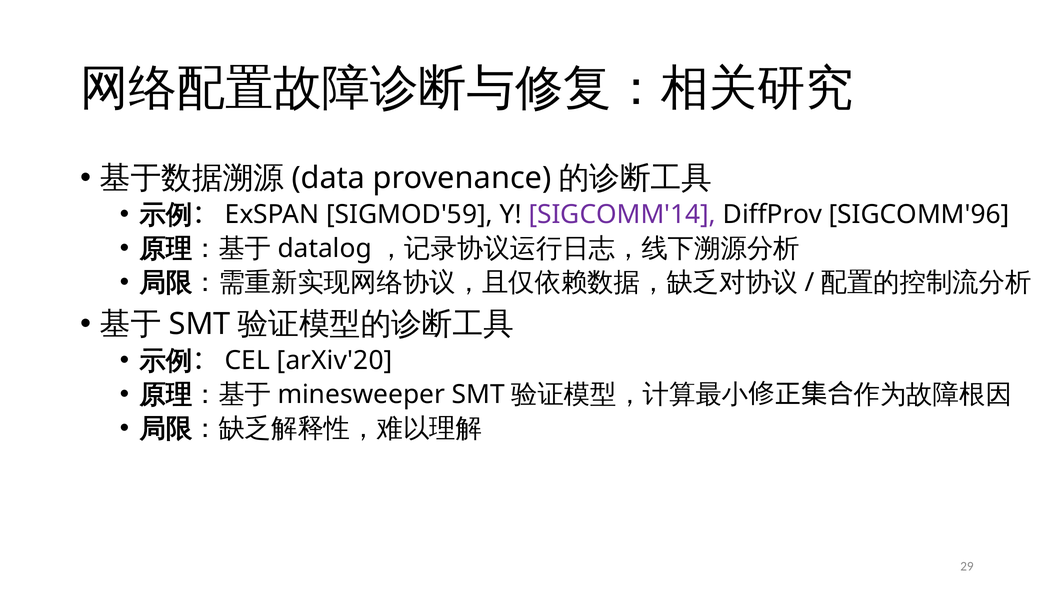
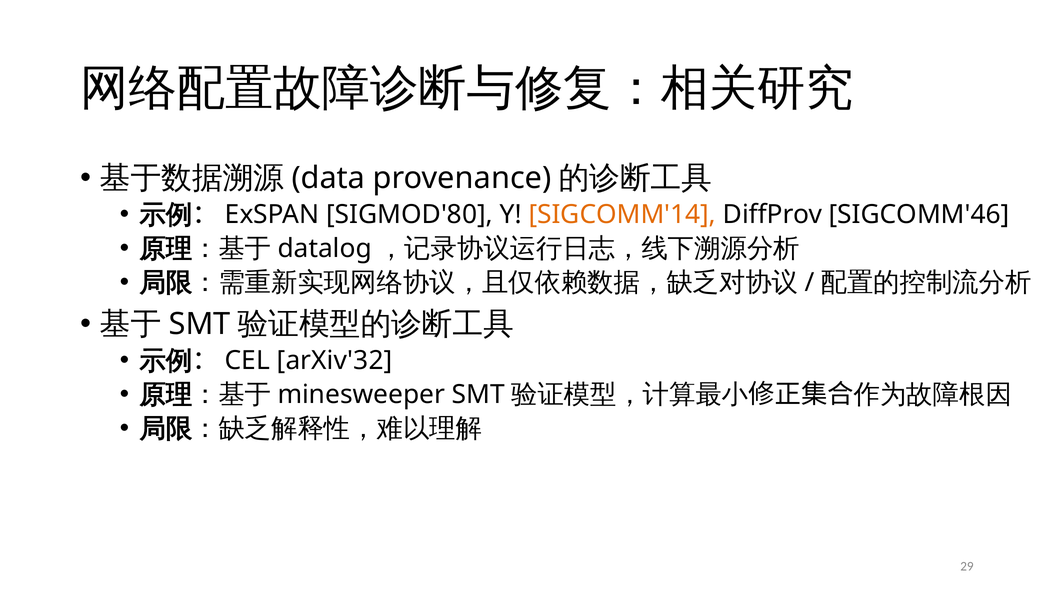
SIGMOD'59: SIGMOD'59 -> SIGMOD'80
SIGCOMM'14 colour: purple -> orange
SIGCOMM'96: SIGCOMM'96 -> SIGCOMM'46
arXiv'20: arXiv'20 -> arXiv'32
